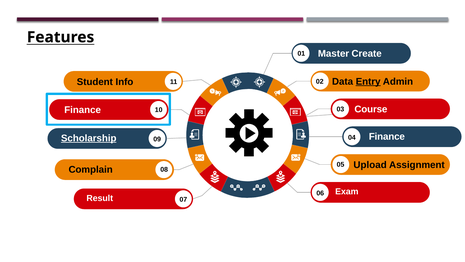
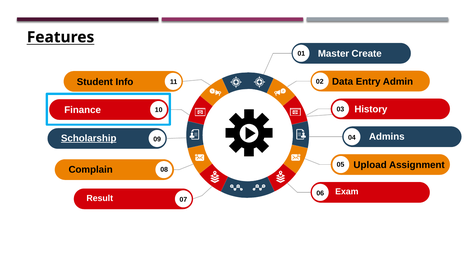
Entry underline: present -> none
Course: Course -> History
Finance at (387, 137): Finance -> Admins
